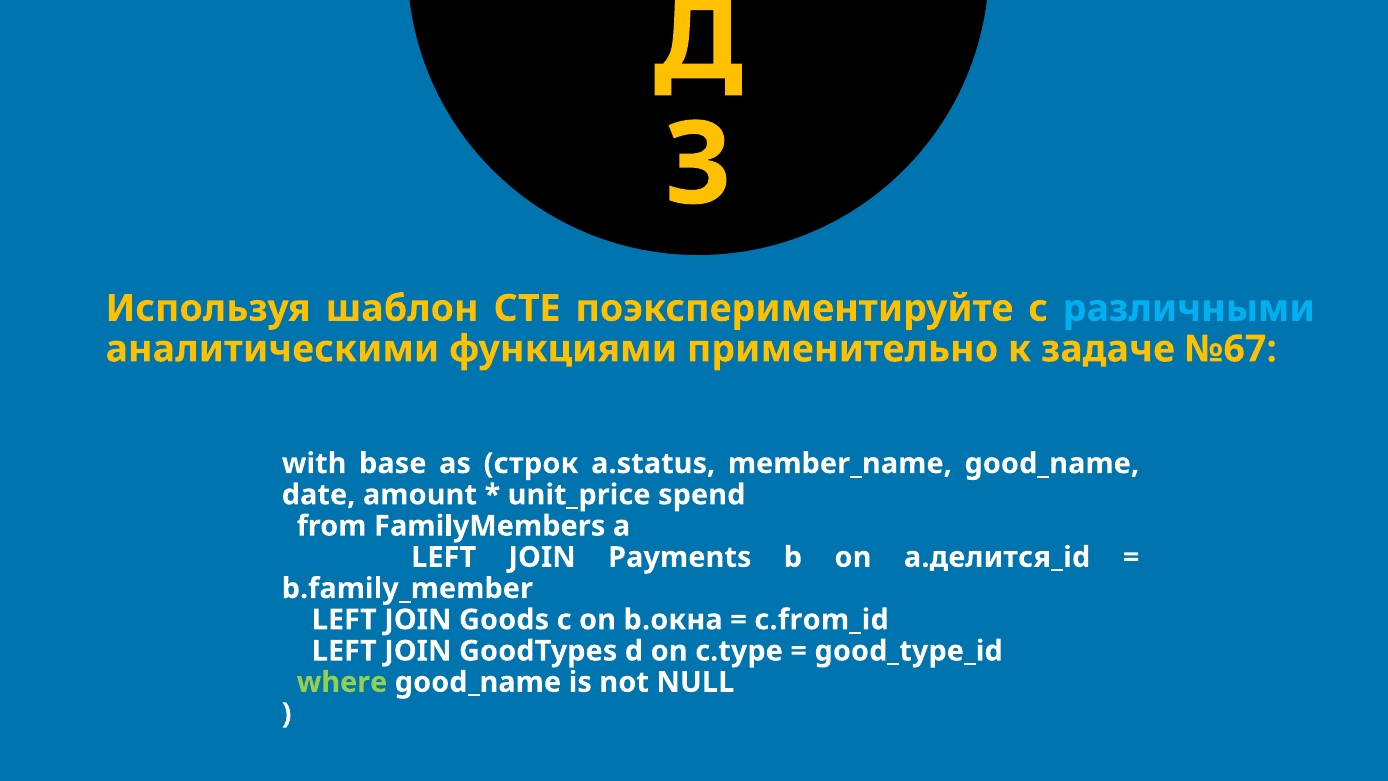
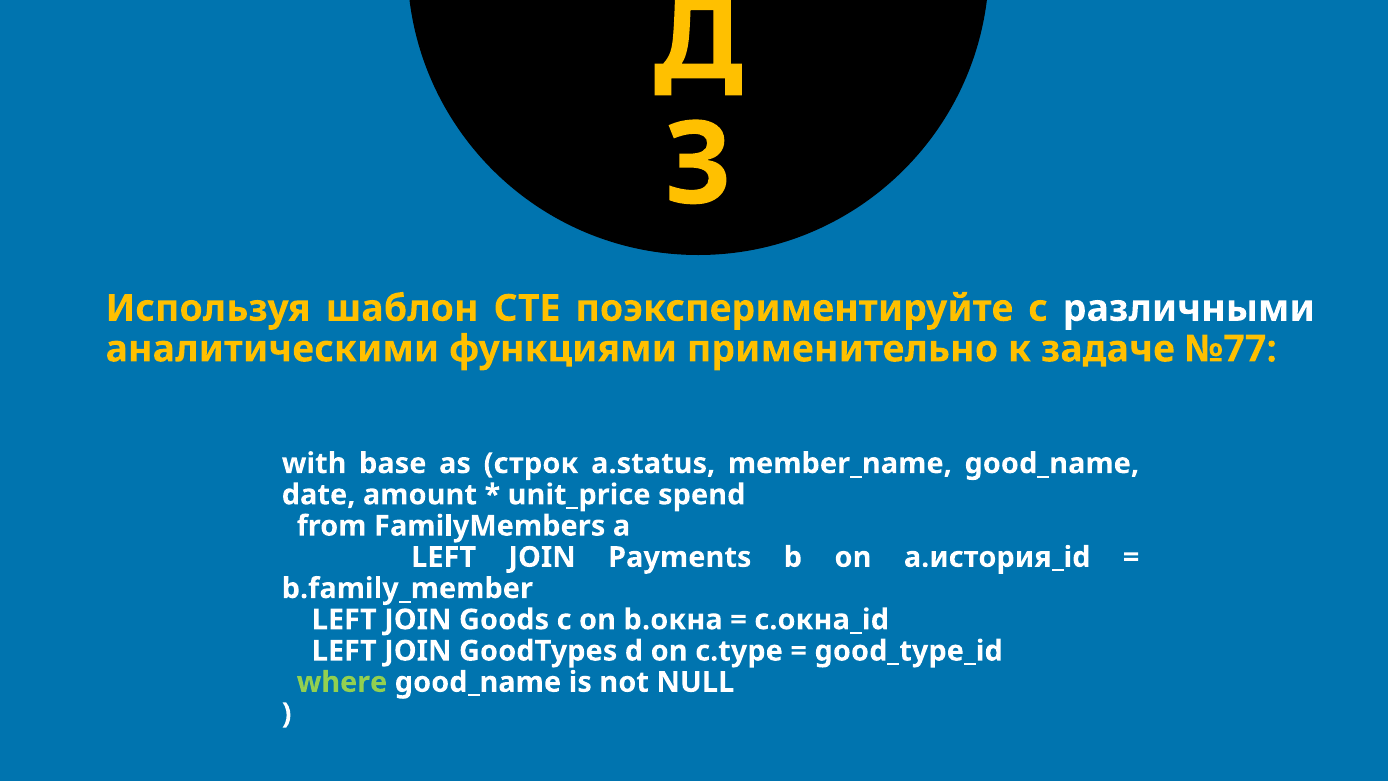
различными colour: light blue -> white
№67: №67 -> №77
a.делится_id: a.делится_id -> a.история_id
c.from_id: c.from_id -> c.окна_id
